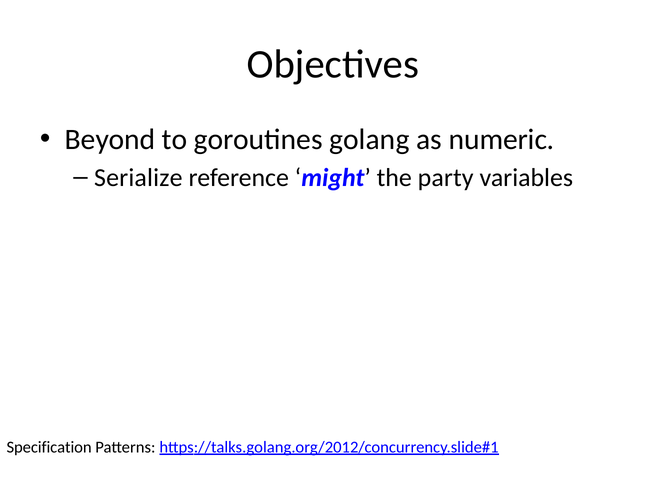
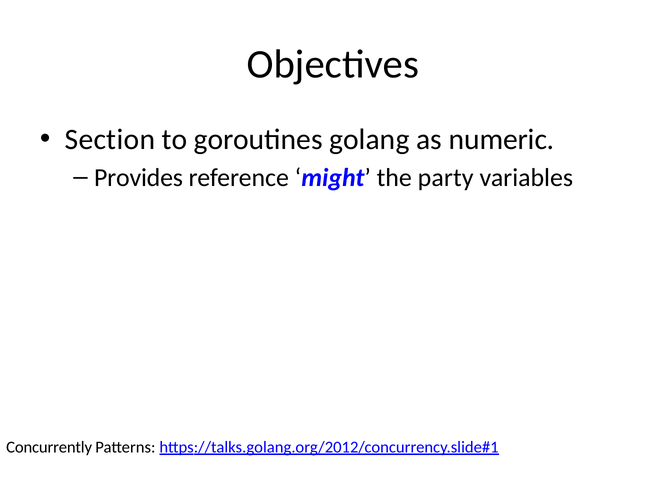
Beyond: Beyond -> Section
Serialize: Serialize -> Provides
Specification: Specification -> Concurrently
